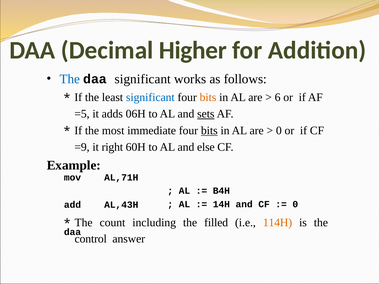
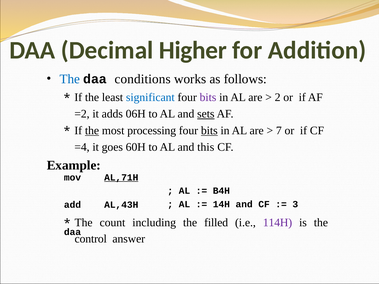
daa significant: significant -> conditions
bits at (208, 97) colour: orange -> purple
6: 6 -> 2
=5: =5 -> =2
the at (92, 131) underline: none -> present
immediate: immediate -> processing
0 at (279, 131): 0 -> 7
=9: =9 -> =4
right: right -> goes
else: else -> this
AL,71H underline: none -> present
0 at (295, 205): 0 -> 3
114H colour: orange -> purple
